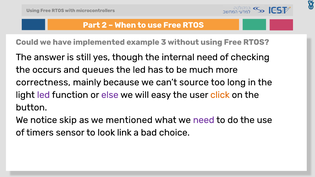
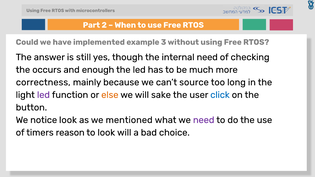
queues: queues -> enough
else colour: purple -> orange
easy: easy -> sake
click colour: orange -> blue
notice skip: skip -> look
sensor: sensor -> reason
look link: link -> will
